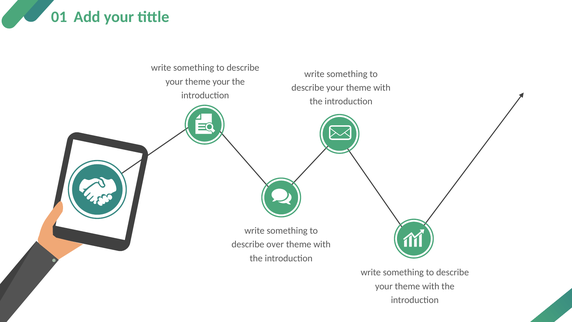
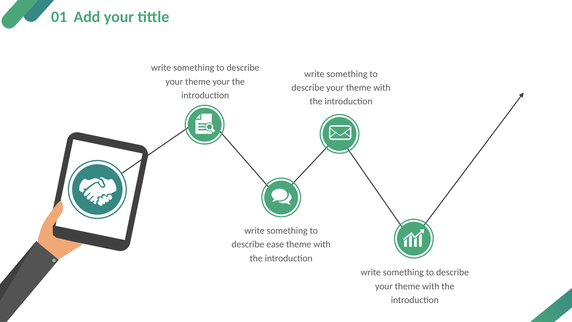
describe over: over -> ease
